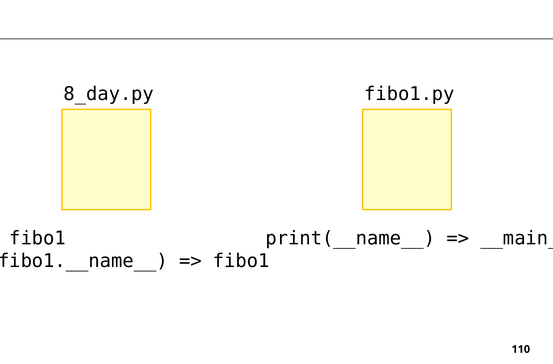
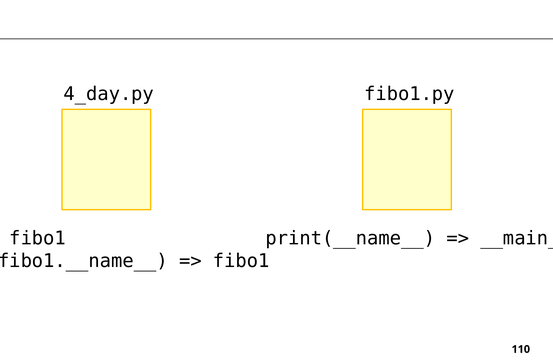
8_day.py: 8_day.py -> 4_day.py
